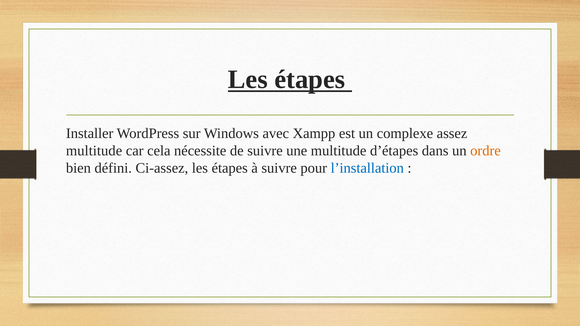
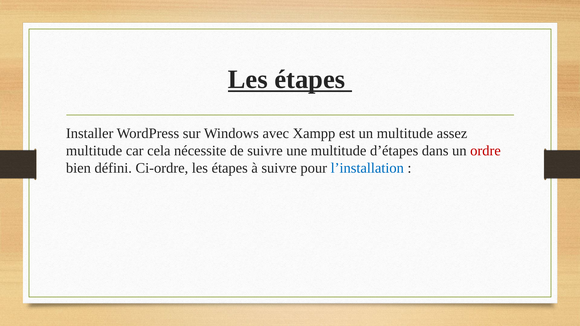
un complexe: complexe -> multitude
ordre colour: orange -> red
Ci-assez: Ci-assez -> Ci-ordre
